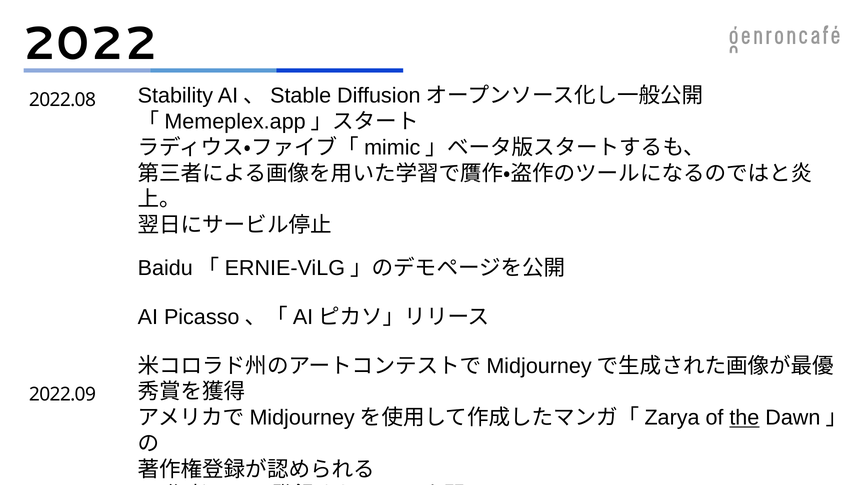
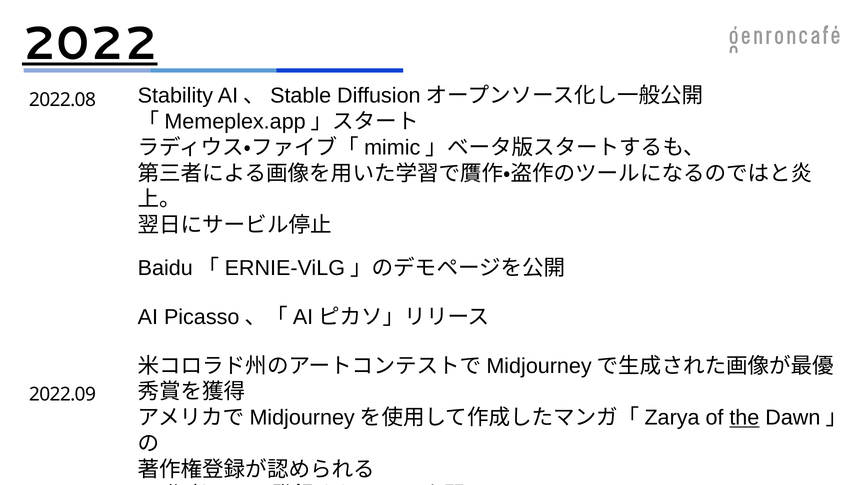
2022 underline: none -> present
